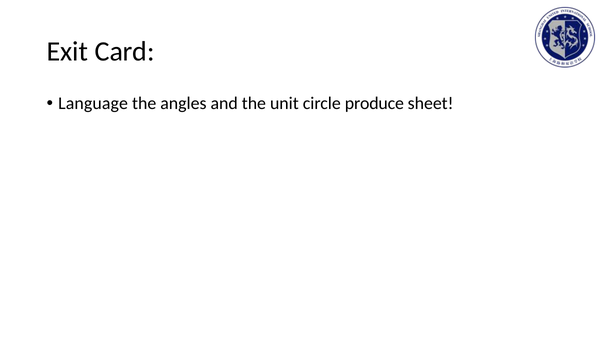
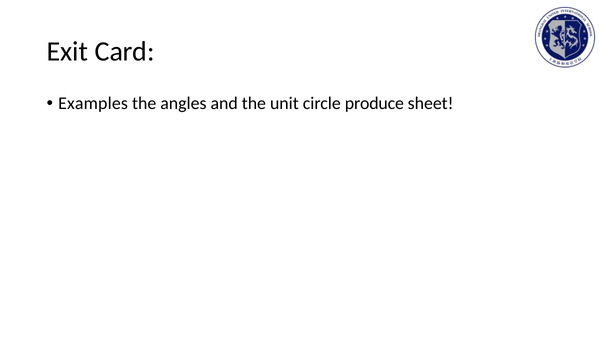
Language: Language -> Examples
